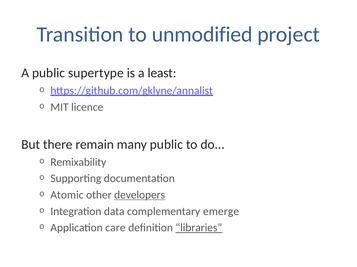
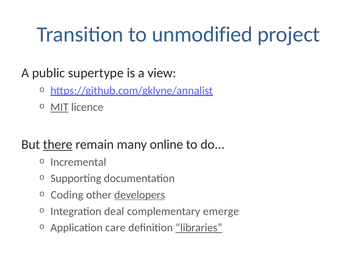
least: least -> view
MIT underline: none -> present
there underline: none -> present
many public: public -> online
Remixability: Remixability -> Incremental
Atomic: Atomic -> Coding
data: data -> deal
